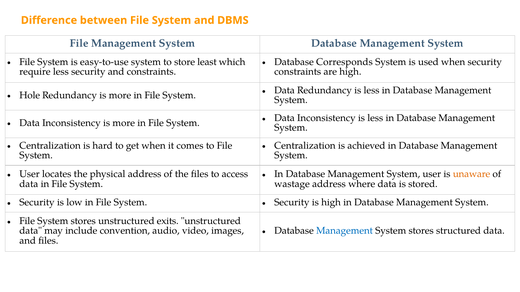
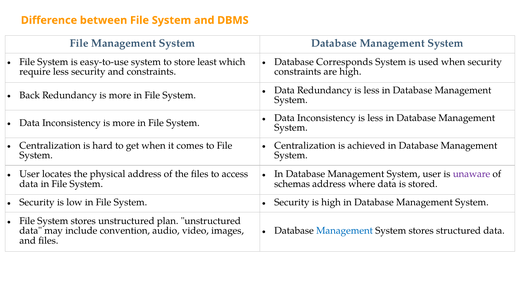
Hole: Hole -> Back
unaware colour: orange -> purple
wastage: wastage -> schemas
exits: exits -> plan
